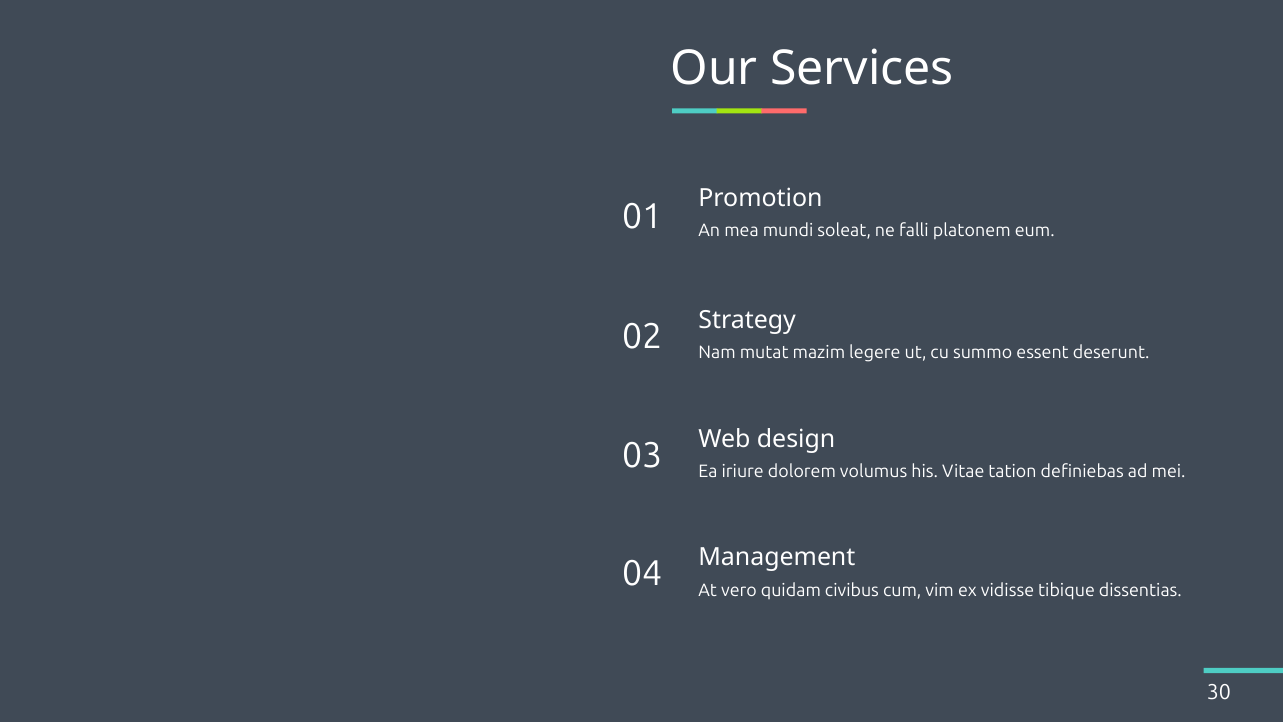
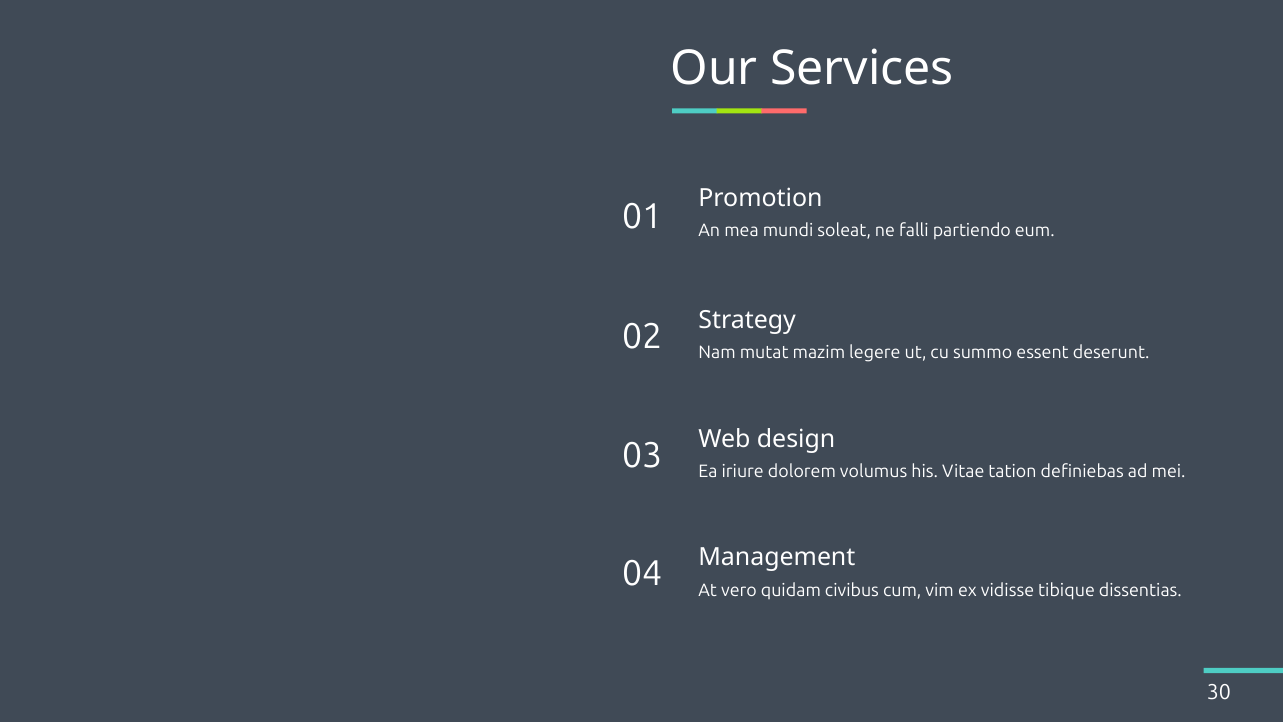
platonem: platonem -> partiendo
